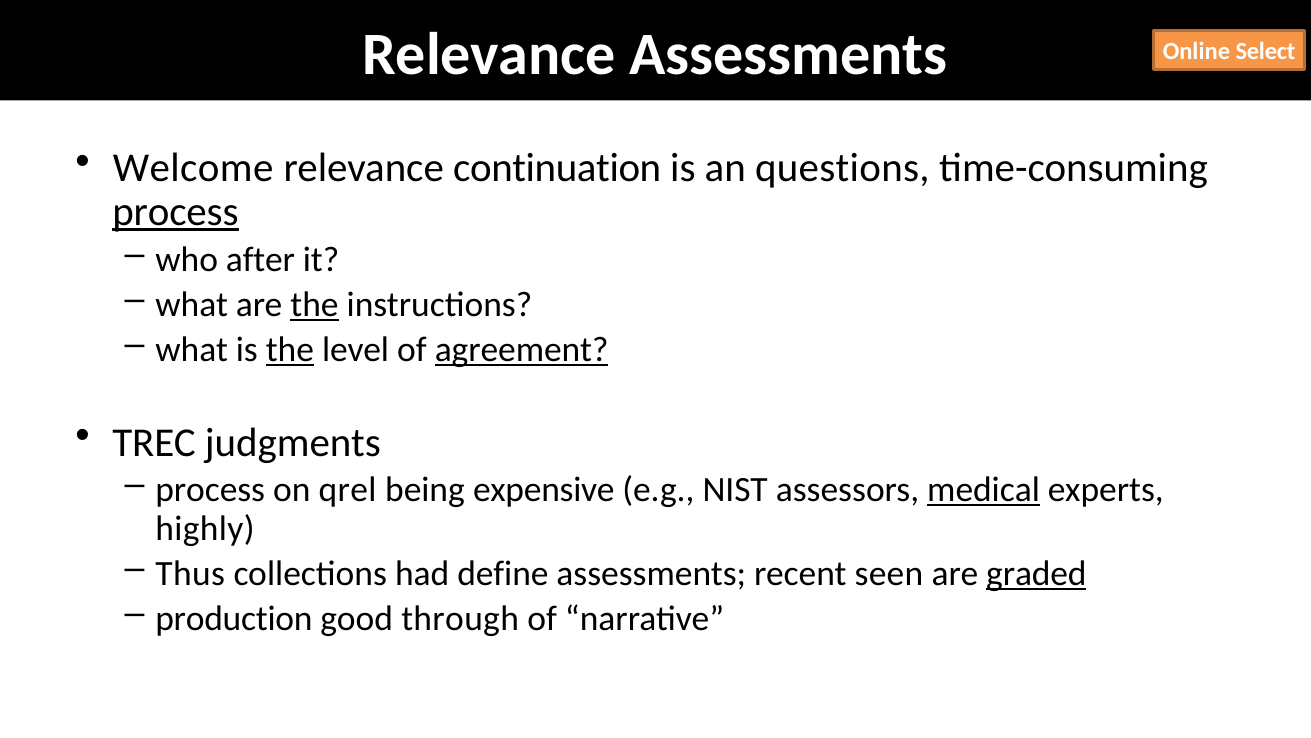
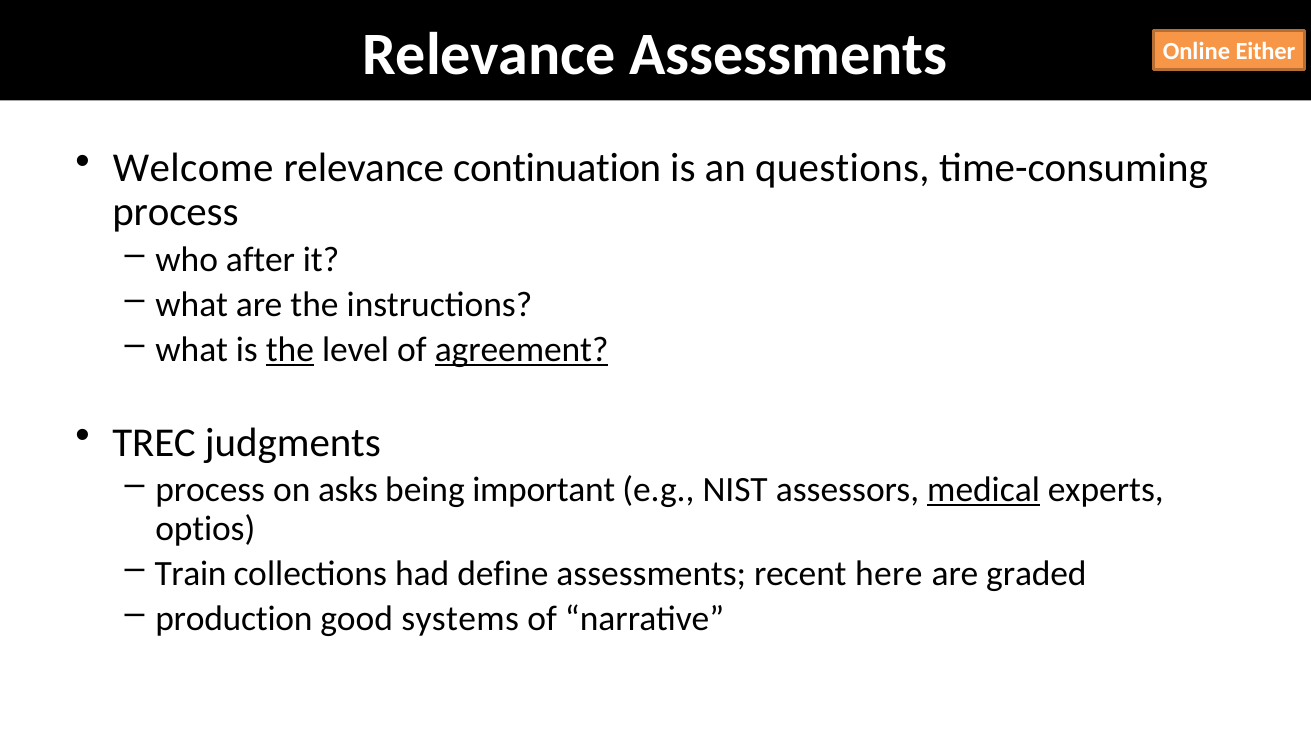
Select: Select -> Either
process at (175, 212) underline: present -> none
the at (314, 305) underline: present -> none
qrel: qrel -> asks
expensive: expensive -> important
highly: highly -> optios
Thus: Thus -> Train
seen: seen -> here
graded underline: present -> none
through: through -> systems
